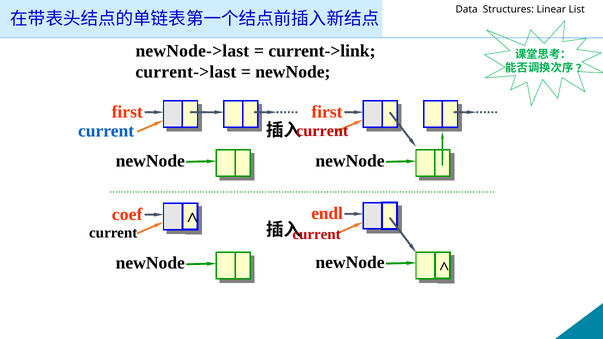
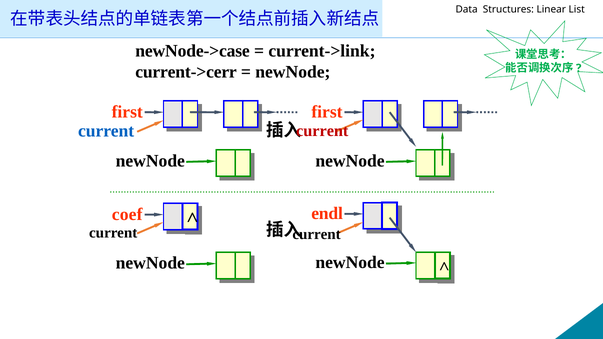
newNode->last: newNode->last -> newNode->case
current->last: current->last -> current->cerr
current at (317, 234) colour: red -> black
